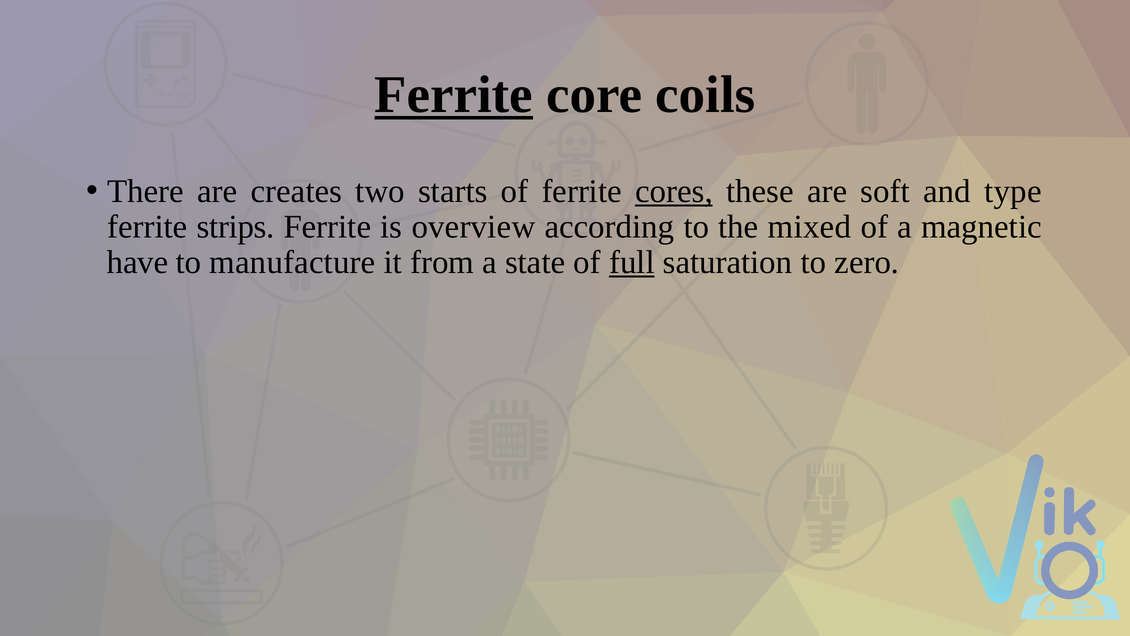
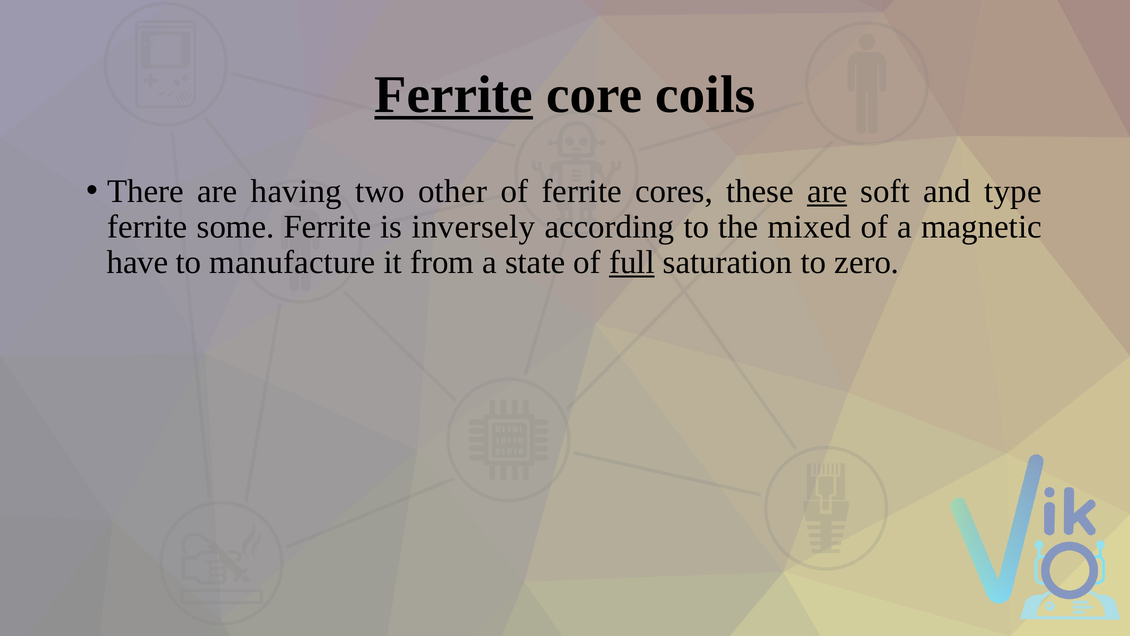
creates: creates -> having
starts: starts -> other
cores underline: present -> none
are at (827, 191) underline: none -> present
strips: strips -> some
overview: overview -> inversely
